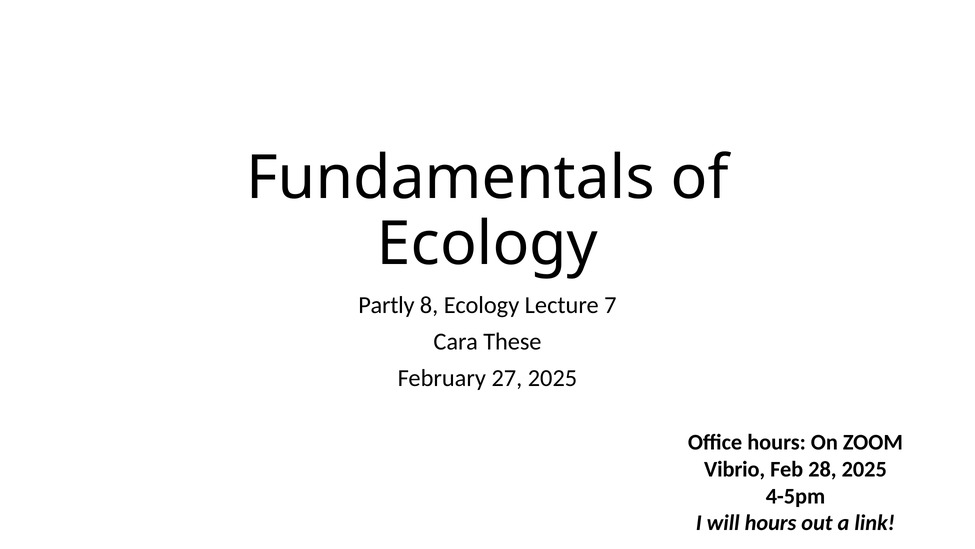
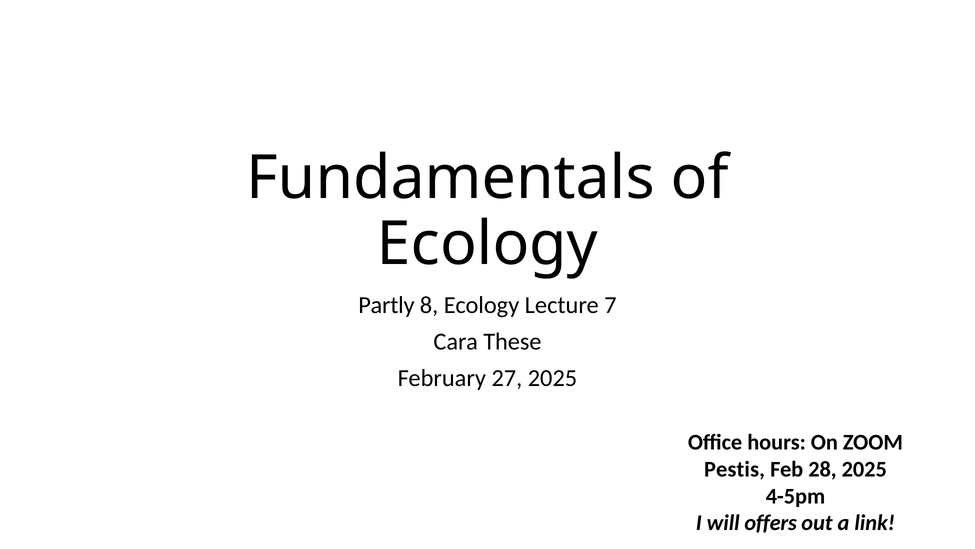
Vibrio: Vibrio -> Pestis
will hours: hours -> offers
